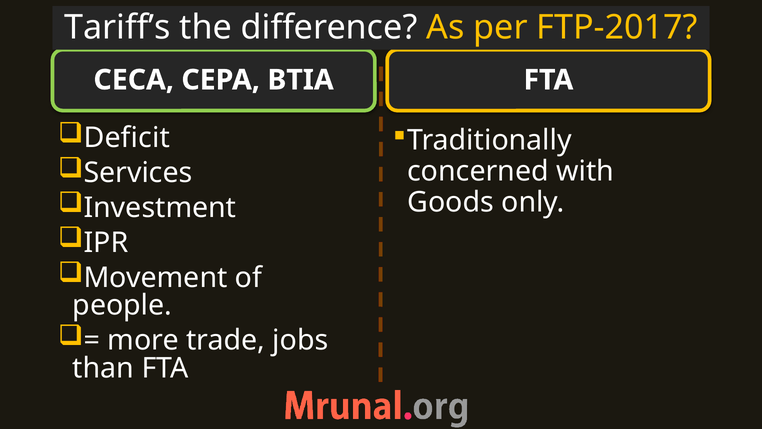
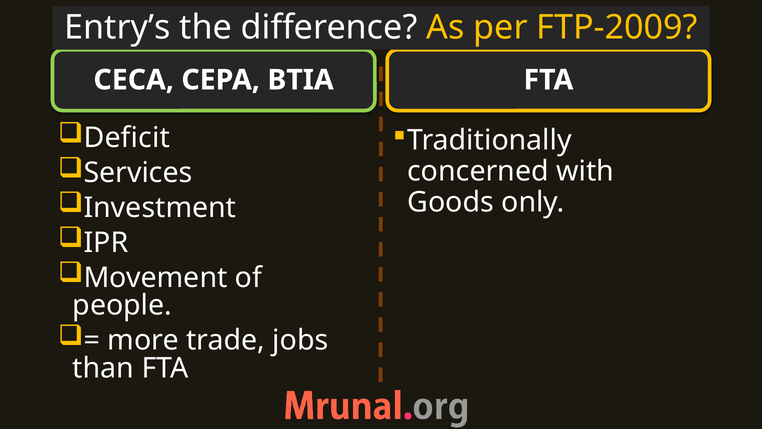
Tariff’s: Tariff’s -> Entry’s
FTP-2017: FTP-2017 -> FTP-2009
